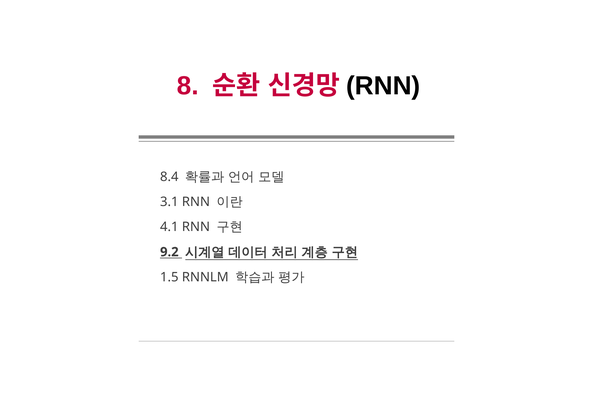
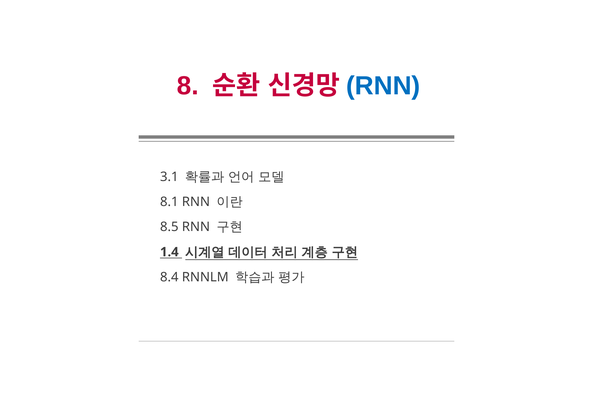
RNN at (383, 86) colour: black -> blue
8.4: 8.4 -> 3.1
3.1: 3.1 -> 8.1
4.1: 4.1 -> 8.5
9.2: 9.2 -> 1.4
1.5: 1.5 -> 8.4
